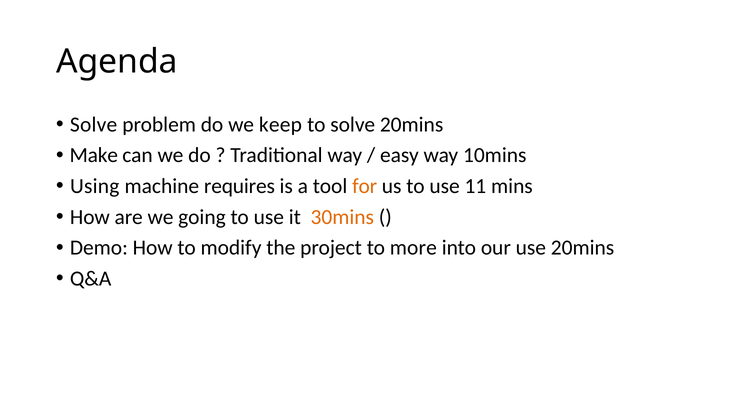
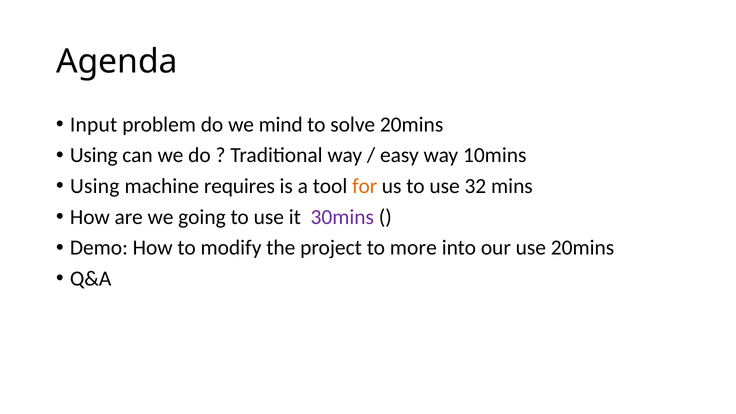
Solve at (94, 124): Solve -> Input
keep: keep -> mind
Make at (94, 155): Make -> Using
11: 11 -> 32
30mins colour: orange -> purple
